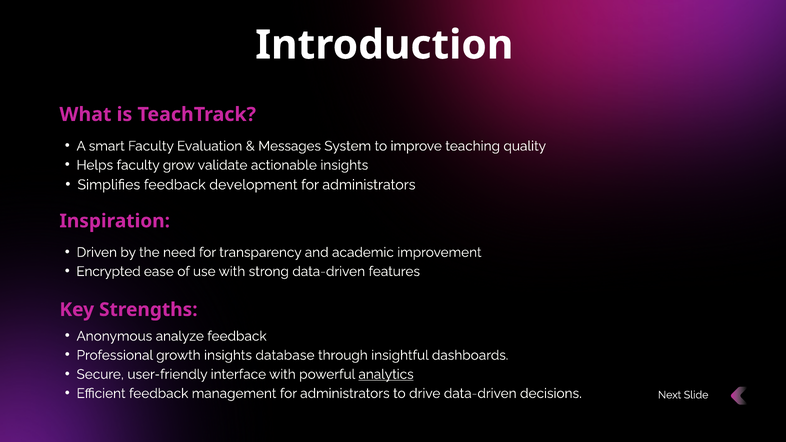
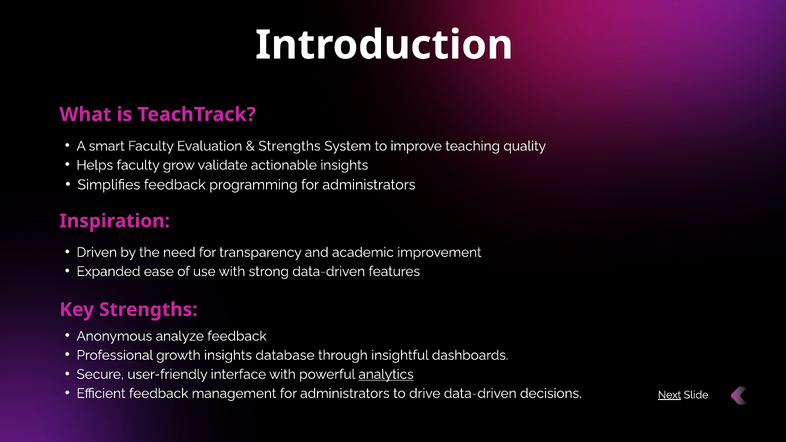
Messages at (290, 146): Messages -> Strengths
development: development -> programming
Encrypted: Encrypted -> Expanded
Next underline: none -> present
